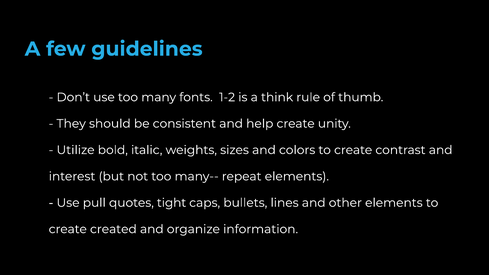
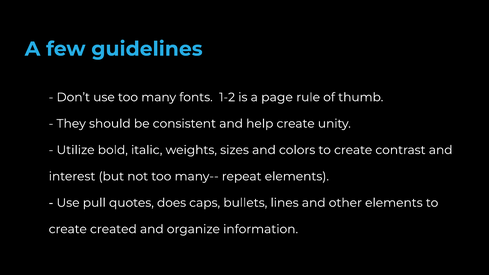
think: think -> page
tight: tight -> does
